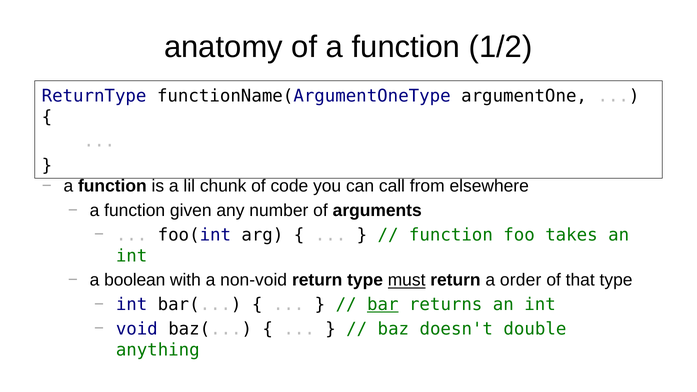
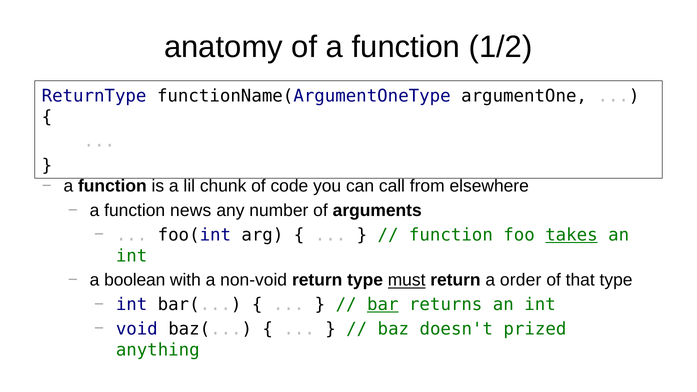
given: given -> news
takes underline: none -> present
double: double -> prized
